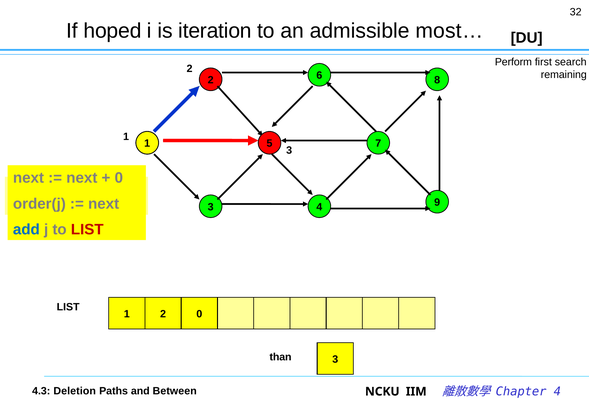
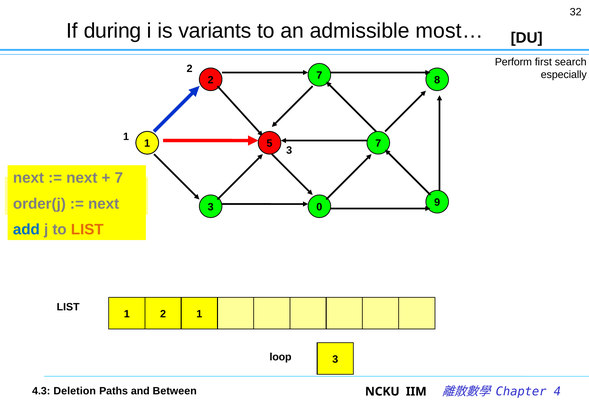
hoped: hoped -> during
iteration: iteration -> variants
remaining: remaining -> especially
6 at (319, 75): 6 -> 7
0 at (119, 178): 0 -> 7
3 4: 4 -> 0
LIST at (87, 229) colour: red -> orange
2 0: 0 -> 1
than: than -> loop
